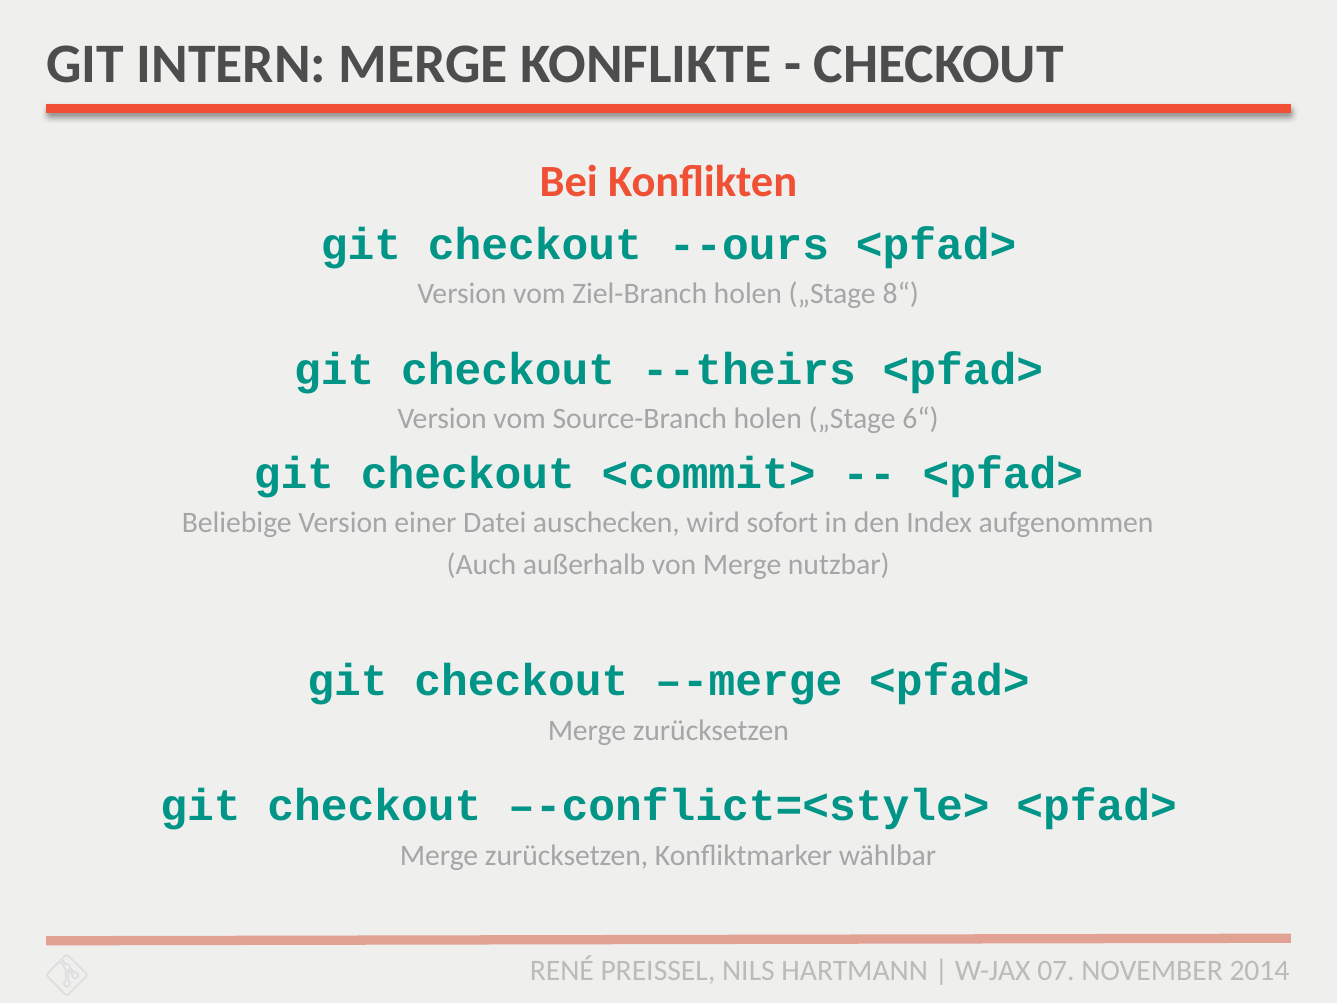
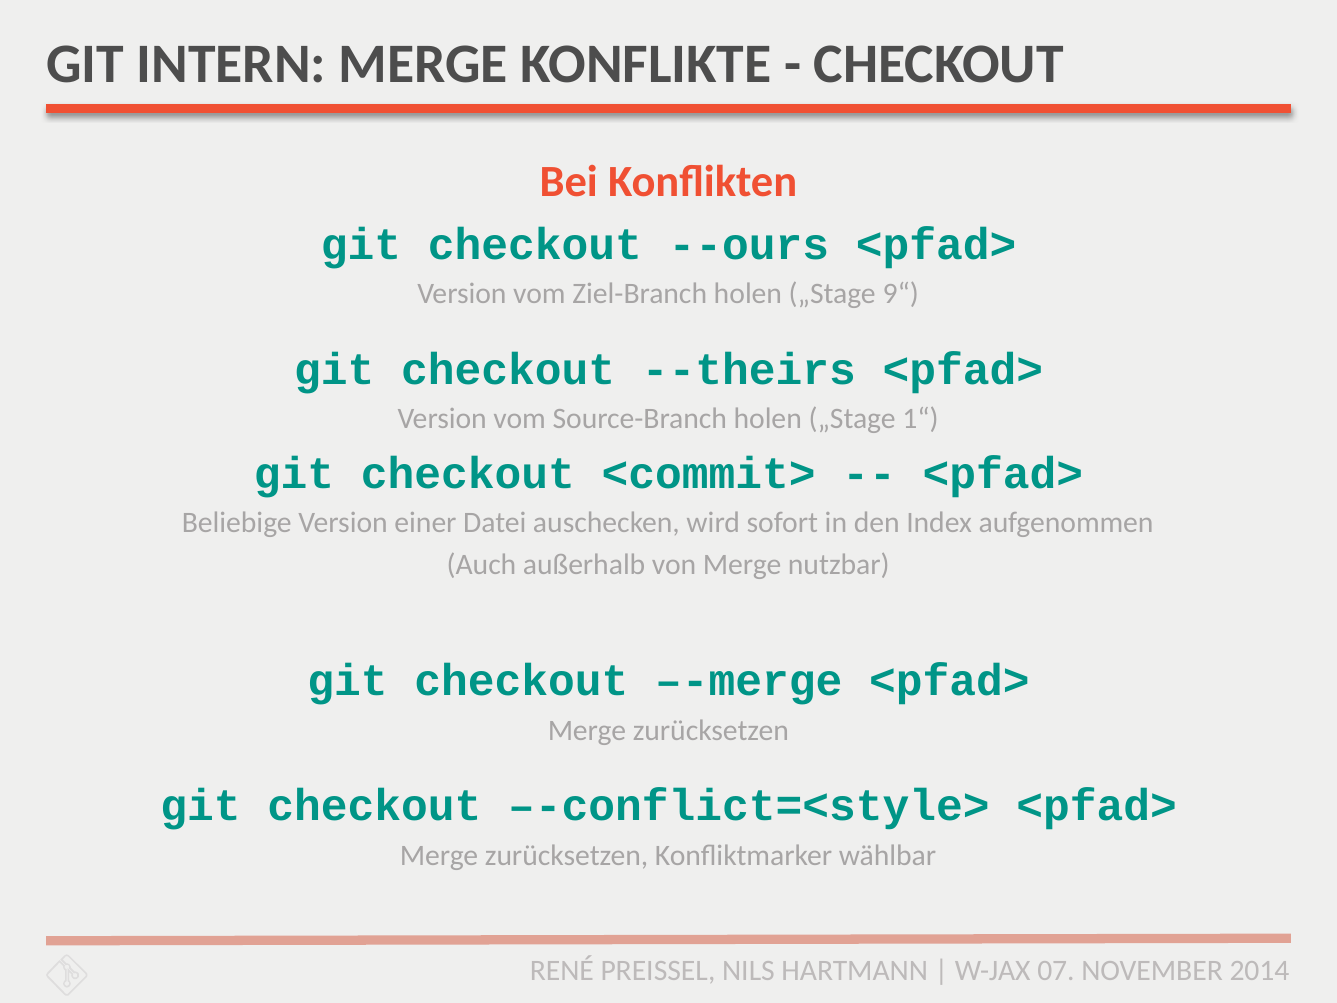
8“: 8“ -> 9“
6“: 6“ -> 1“
